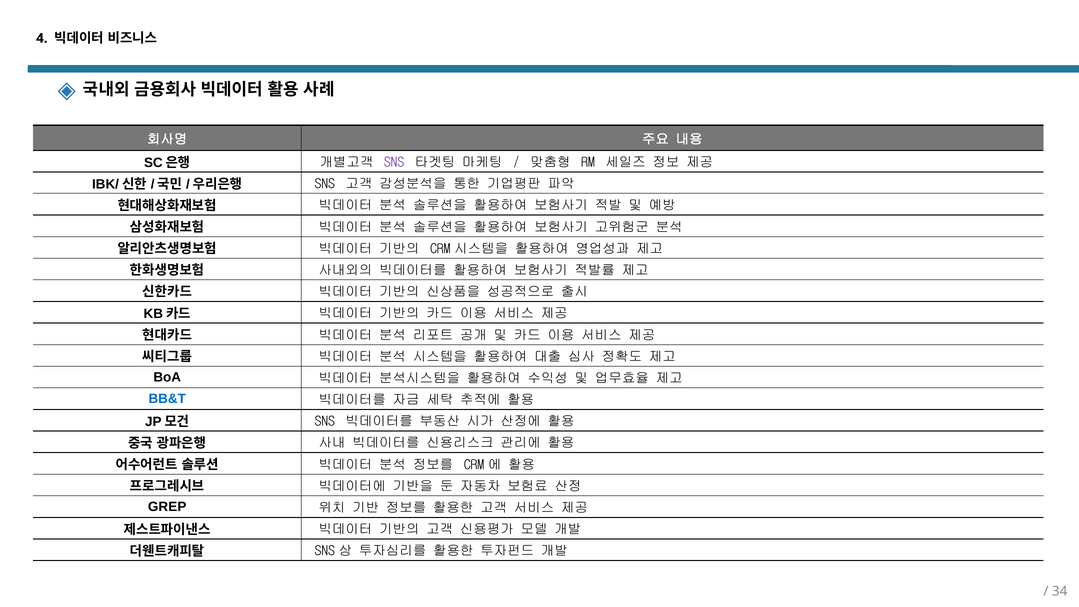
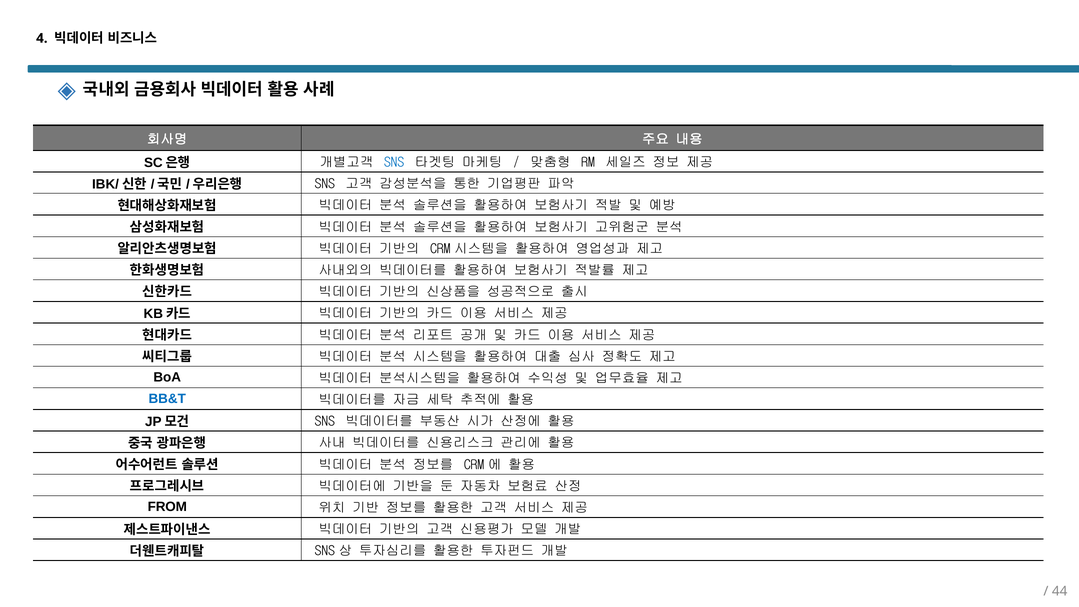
SNS at (394, 162) colour: purple -> blue
GREP: GREP -> FROM
34: 34 -> 44
